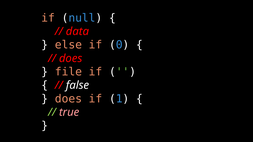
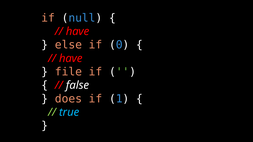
data at (77, 31): data -> have
does at (71, 58): does -> have
true colour: pink -> light blue
